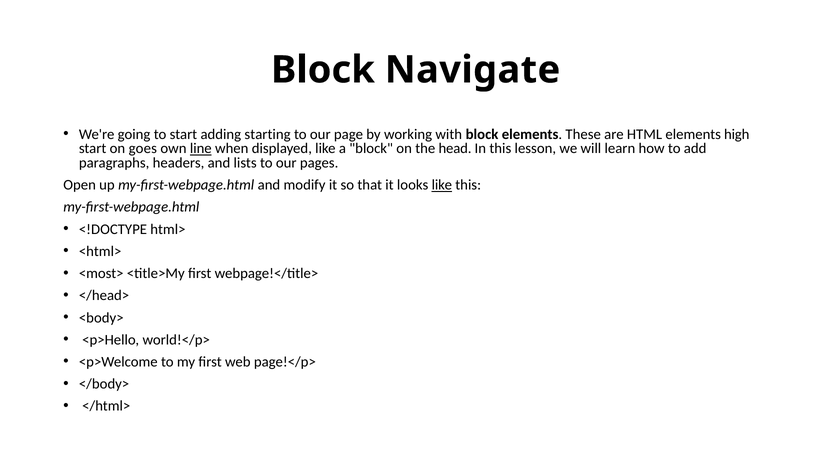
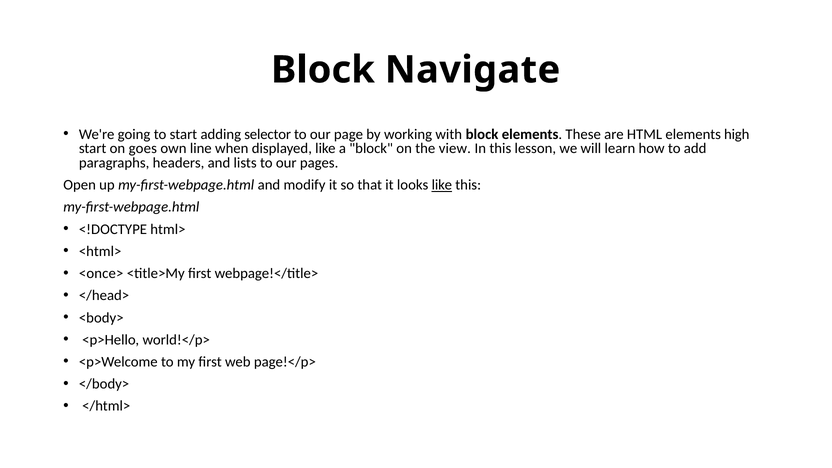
starting: starting -> selector
line underline: present -> none
head: head -> view
<most>: <most> -> <once>
